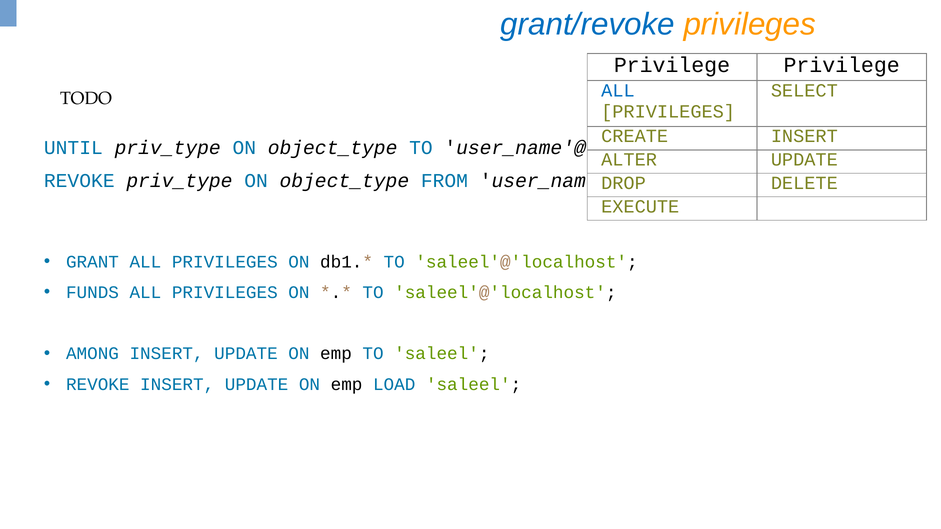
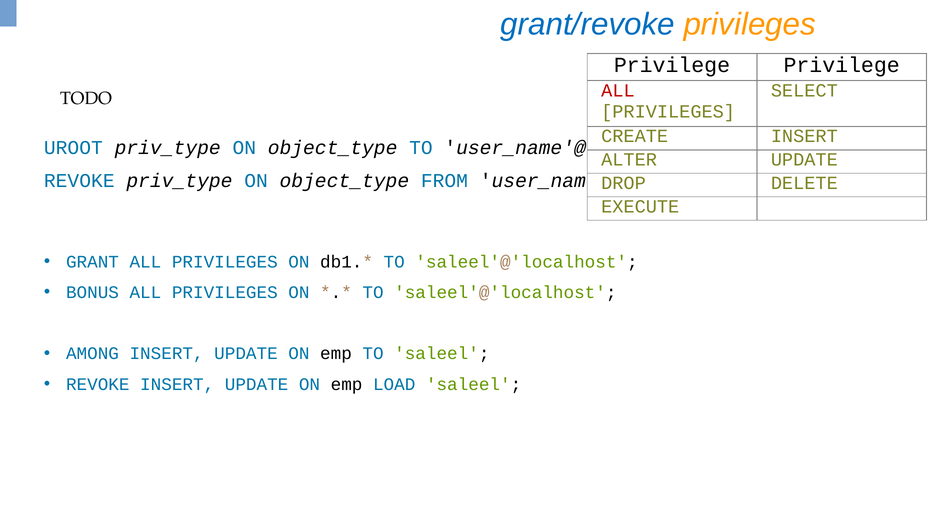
ALL at (618, 91) colour: blue -> red
UNTIL: UNTIL -> UROOT
FUNDS: FUNDS -> BONUS
